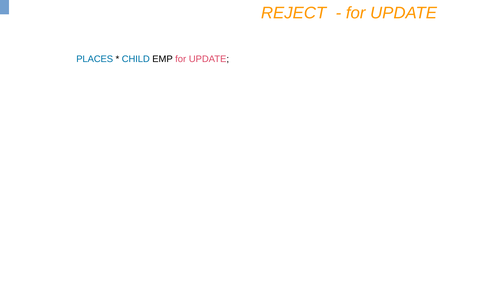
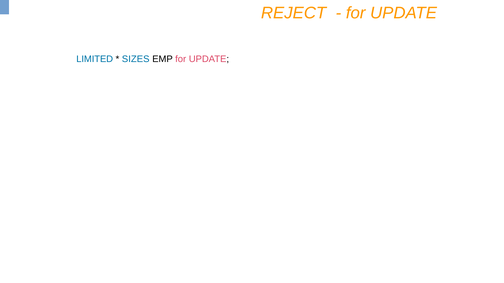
PLACES: PLACES -> LIMITED
CHILD: CHILD -> SIZES
